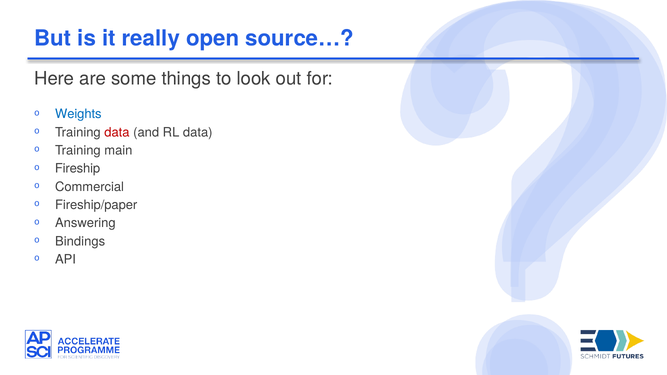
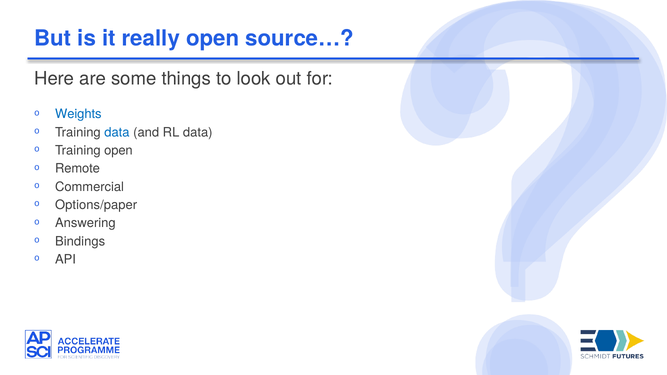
data at (117, 132) colour: red -> blue
Training main: main -> open
Fireship: Fireship -> Remote
Fireship/paper: Fireship/paper -> Options/paper
